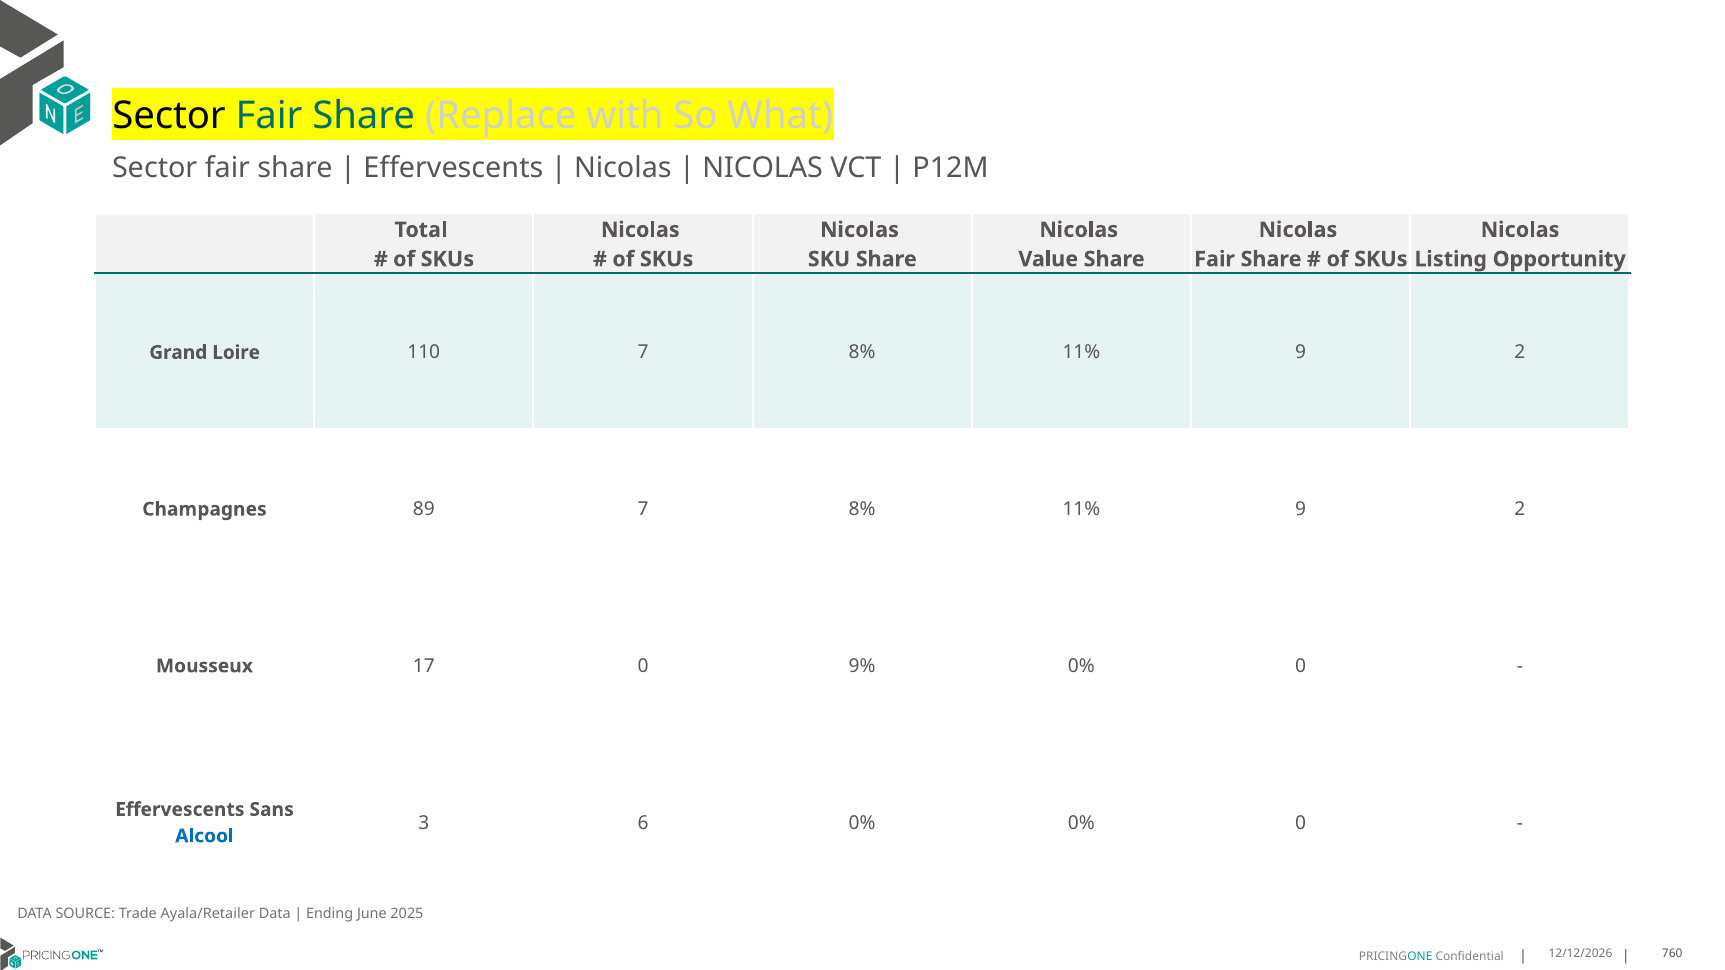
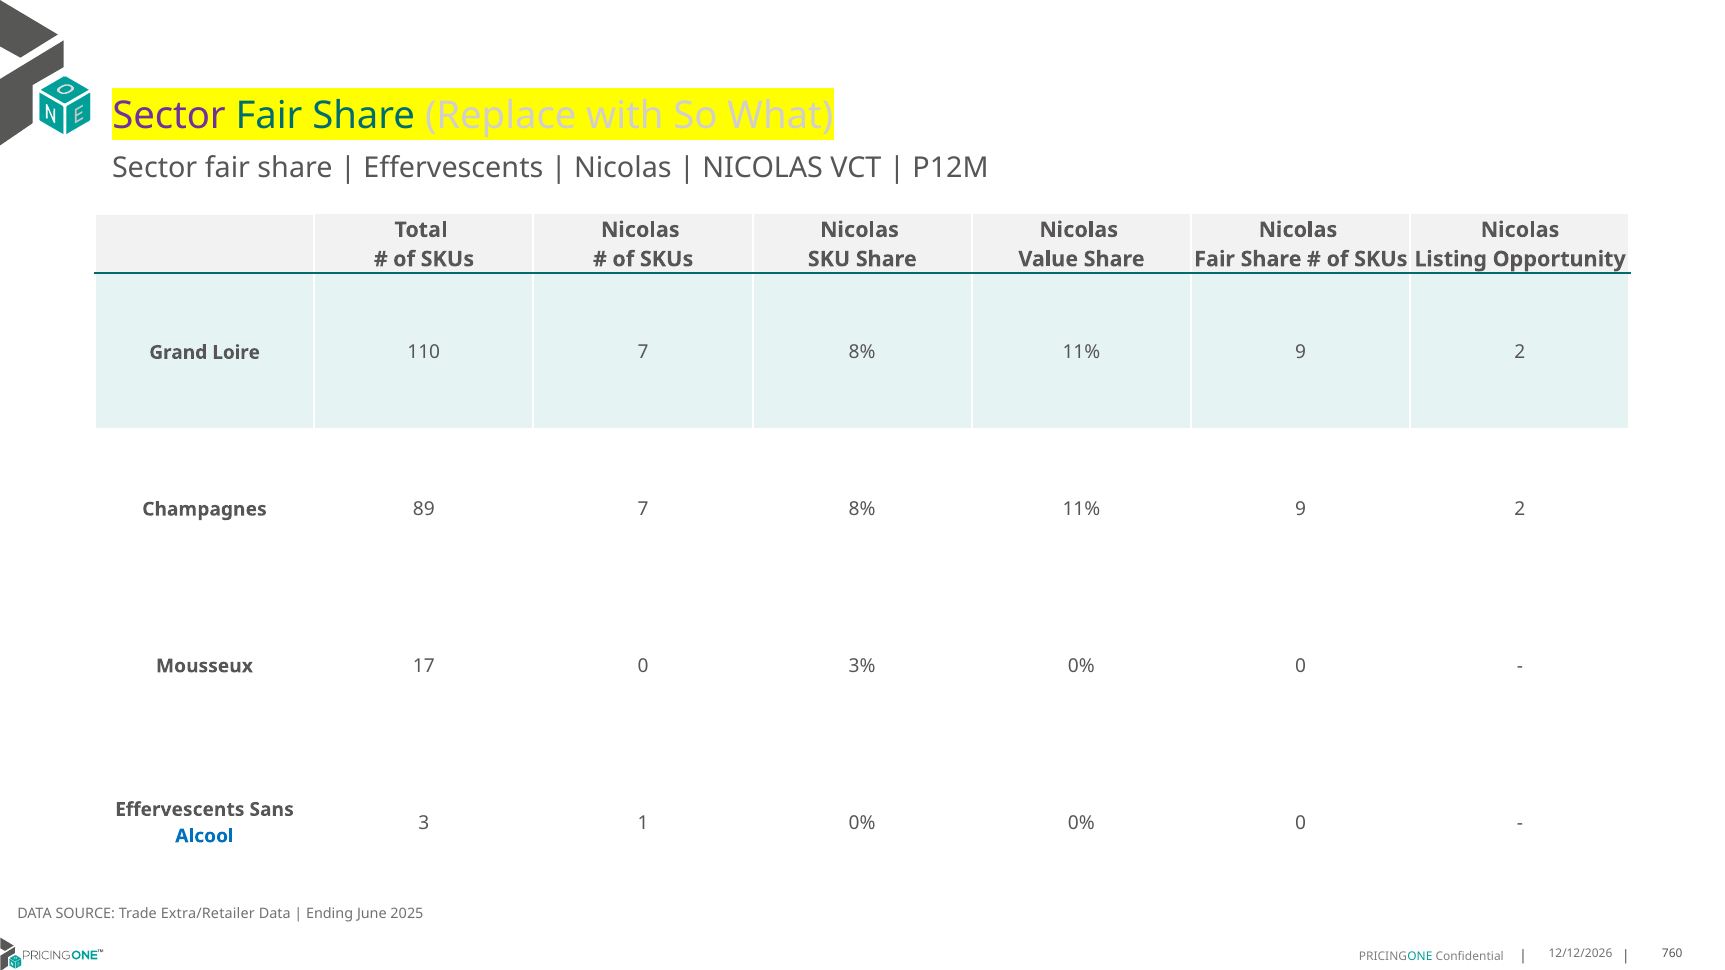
Sector at (169, 116) colour: black -> purple
9%: 9% -> 3%
6: 6 -> 1
Ayala/Retailer: Ayala/Retailer -> Extra/Retailer
